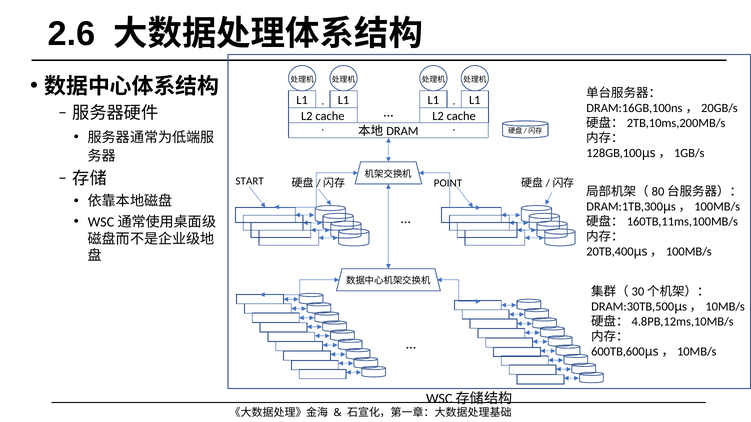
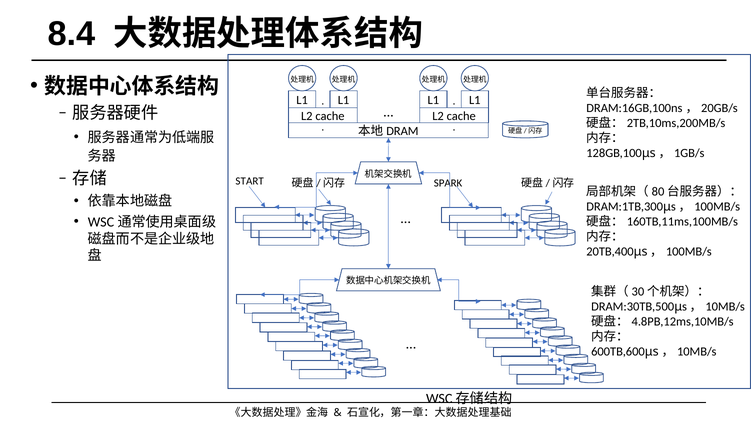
2.6: 2.6 -> 8.4
POINT: POINT -> SPARK
